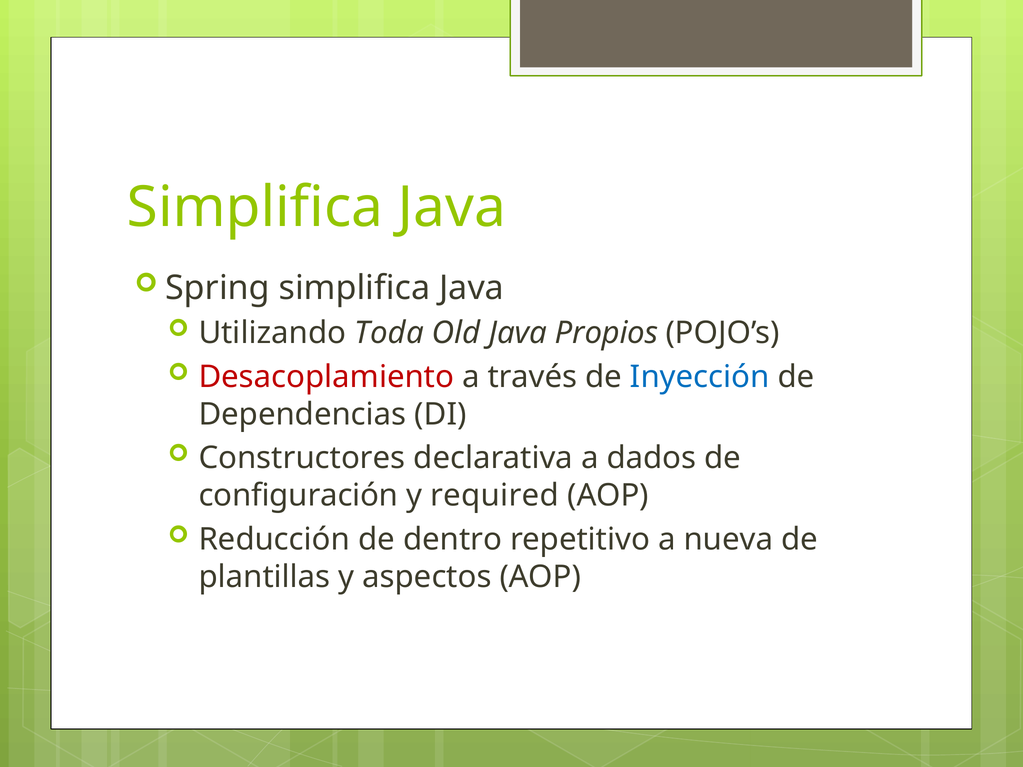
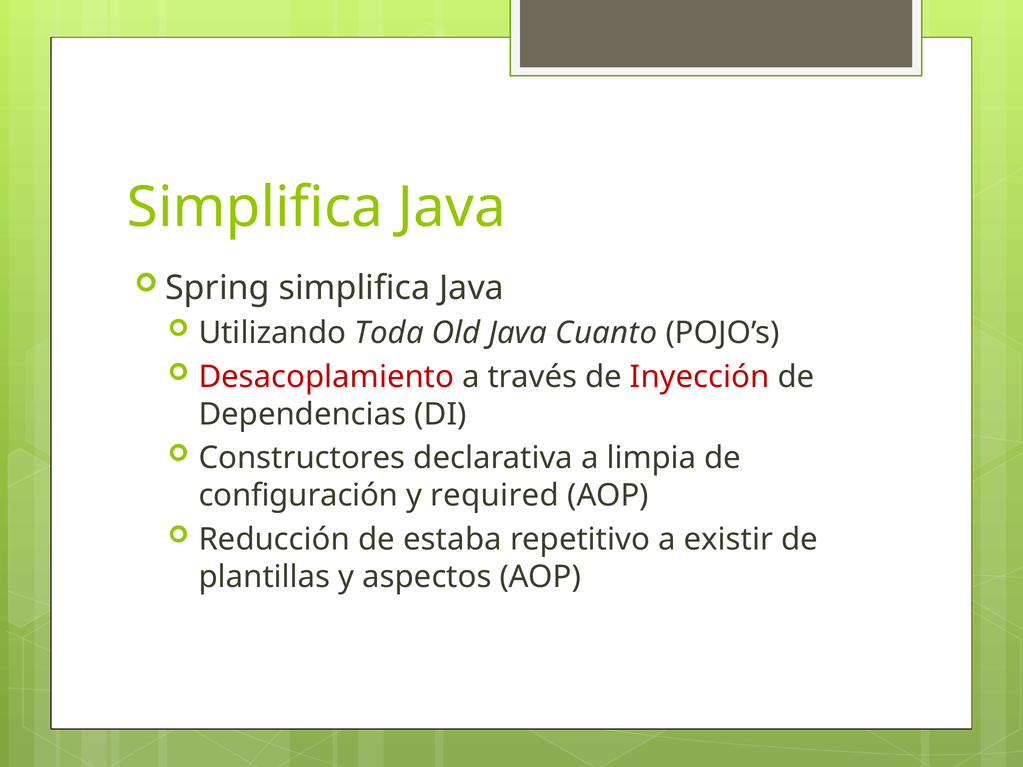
Propios: Propios -> Cuanto
Inyección colour: blue -> red
dados: dados -> limpia
dentro: dentro -> estaba
nueva: nueva -> existir
